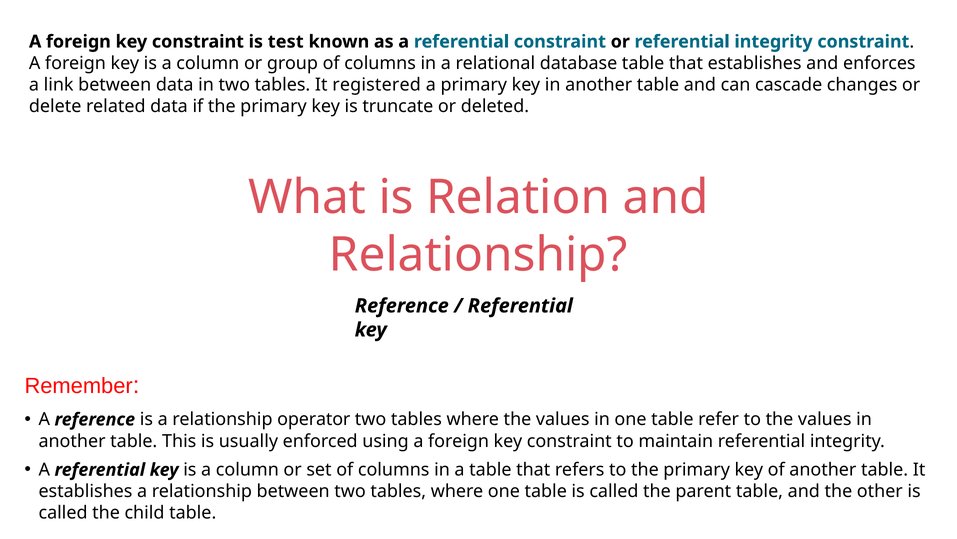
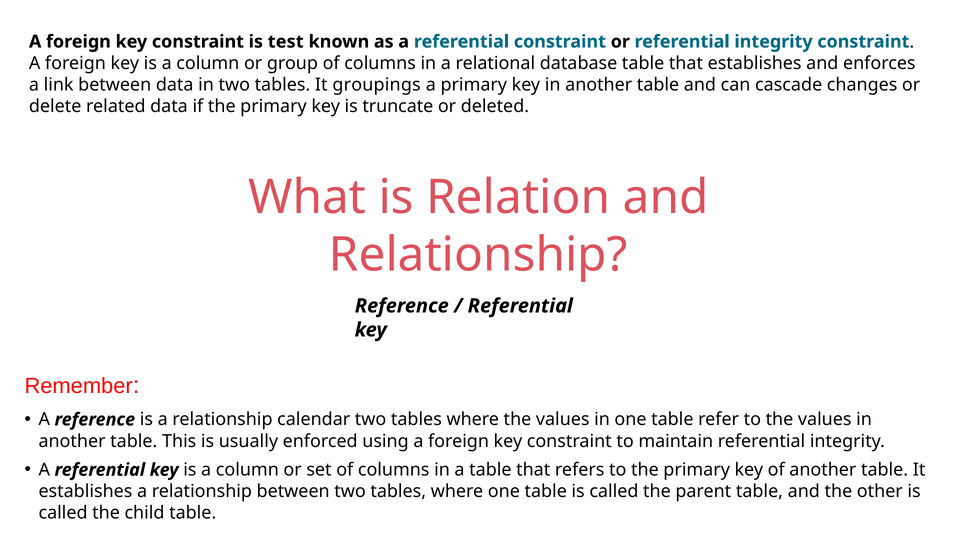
registered: registered -> groupings
operator: operator -> calendar
